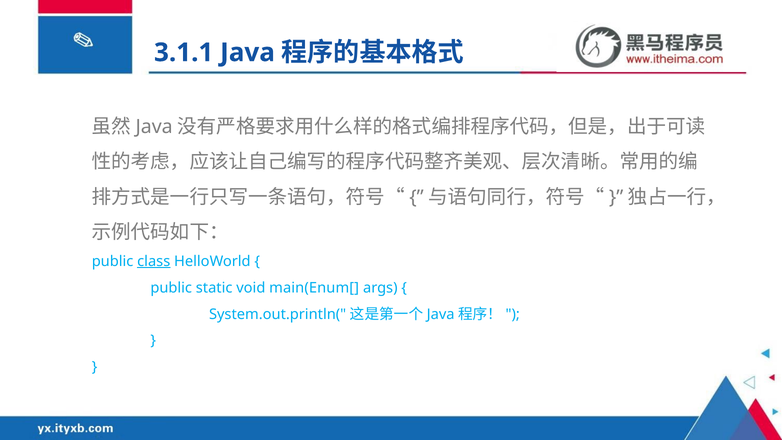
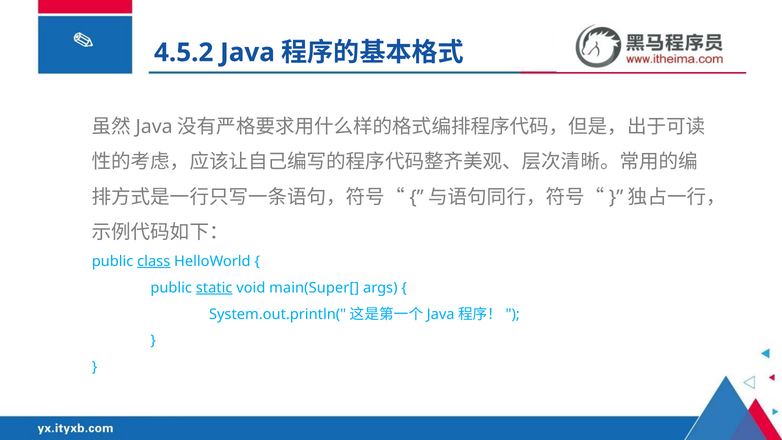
3.1.1: 3.1.1 -> 4.5.2
static underline: none -> present
main(Enum[: main(Enum[ -> main(Super[
